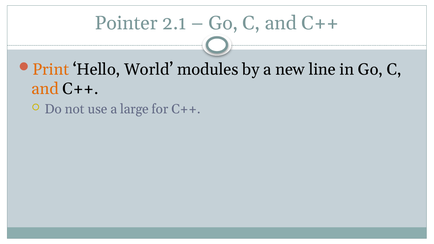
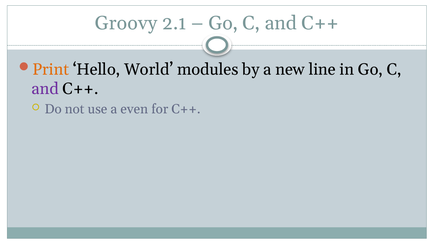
Pointer: Pointer -> Groovy
and at (45, 89) colour: orange -> purple
large: large -> even
